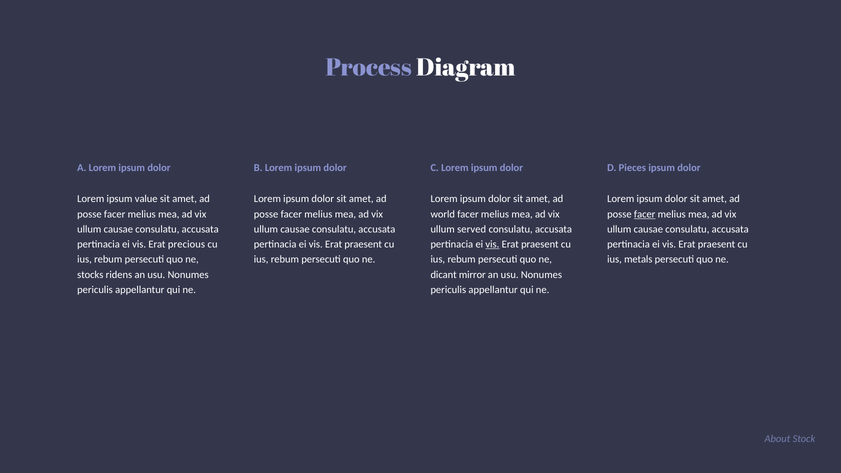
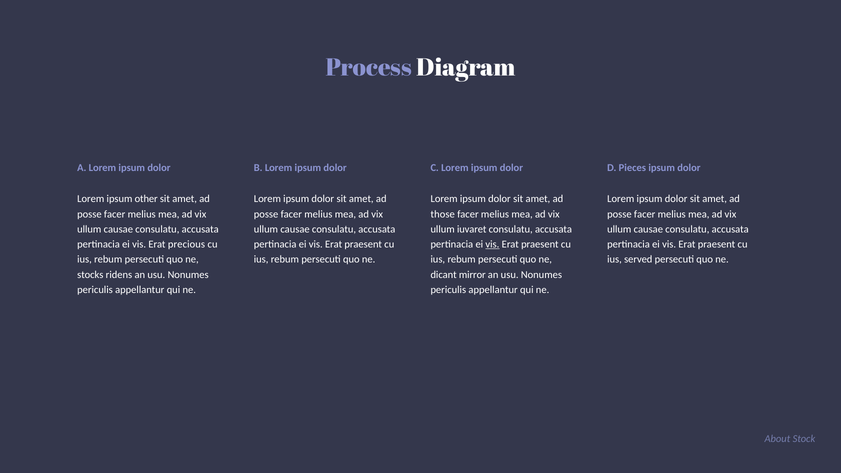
value: value -> other
world: world -> those
facer at (645, 214) underline: present -> none
served: served -> iuvaret
metals: metals -> served
